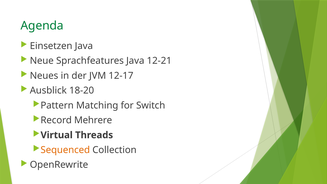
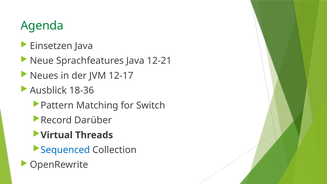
18-20: 18-20 -> 18-36
Mehrere: Mehrere -> Darüber
Sequenced colour: orange -> blue
